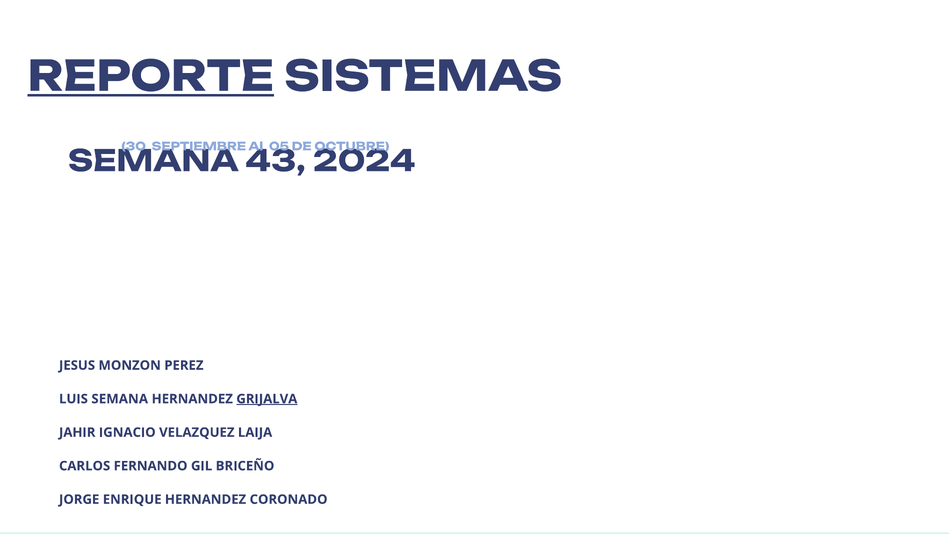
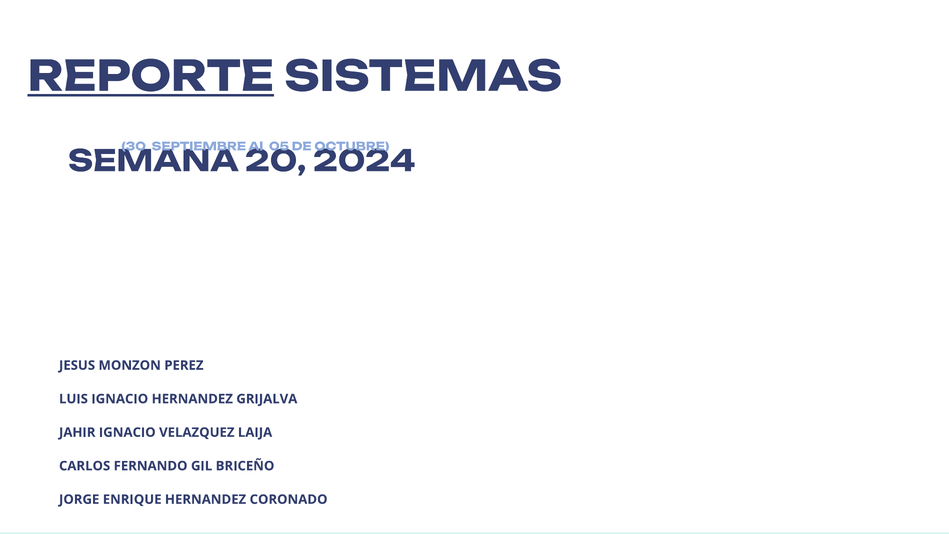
43: 43 -> 20
LUIS SEMANA: SEMANA -> IGNACIO
GRIJALVA underline: present -> none
